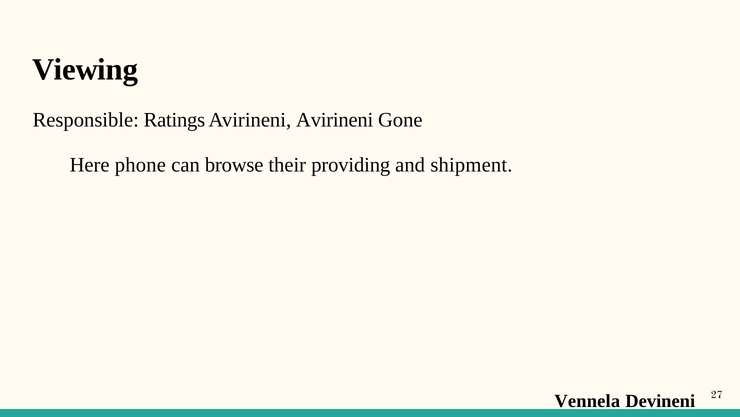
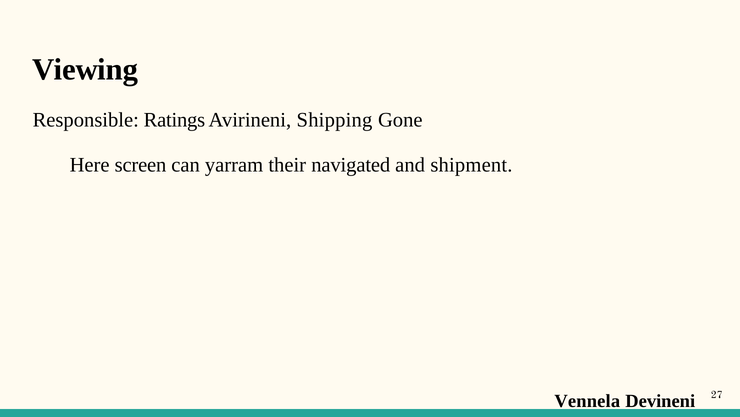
Avirineni Avirineni: Avirineni -> Shipping
phone: phone -> screen
browse: browse -> yarram
providing: providing -> navigated
